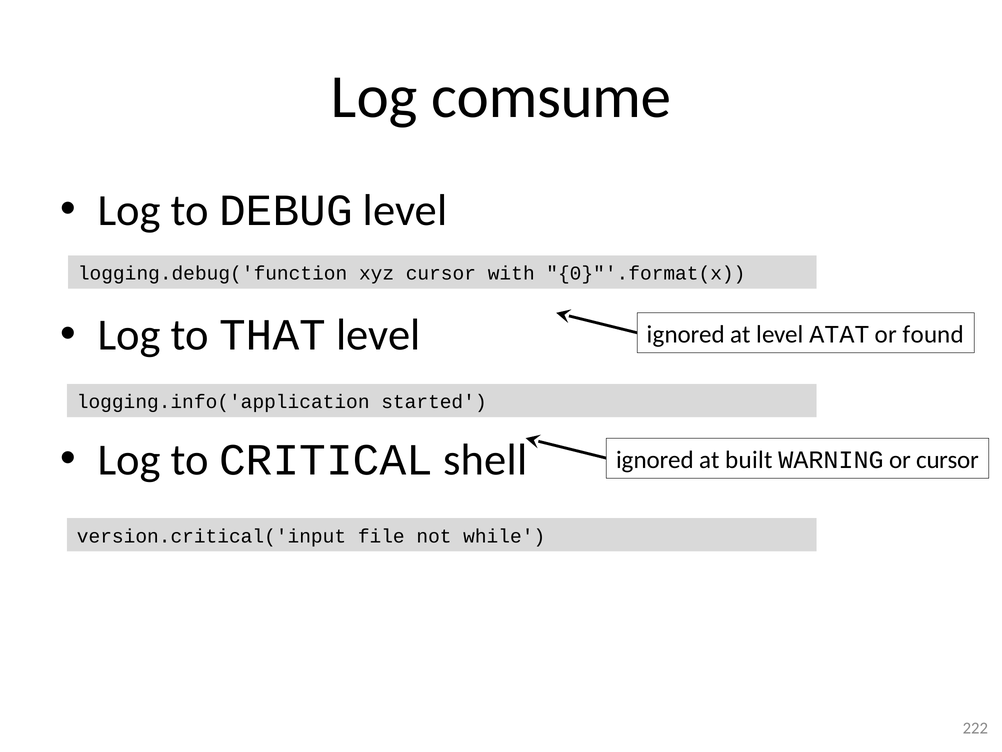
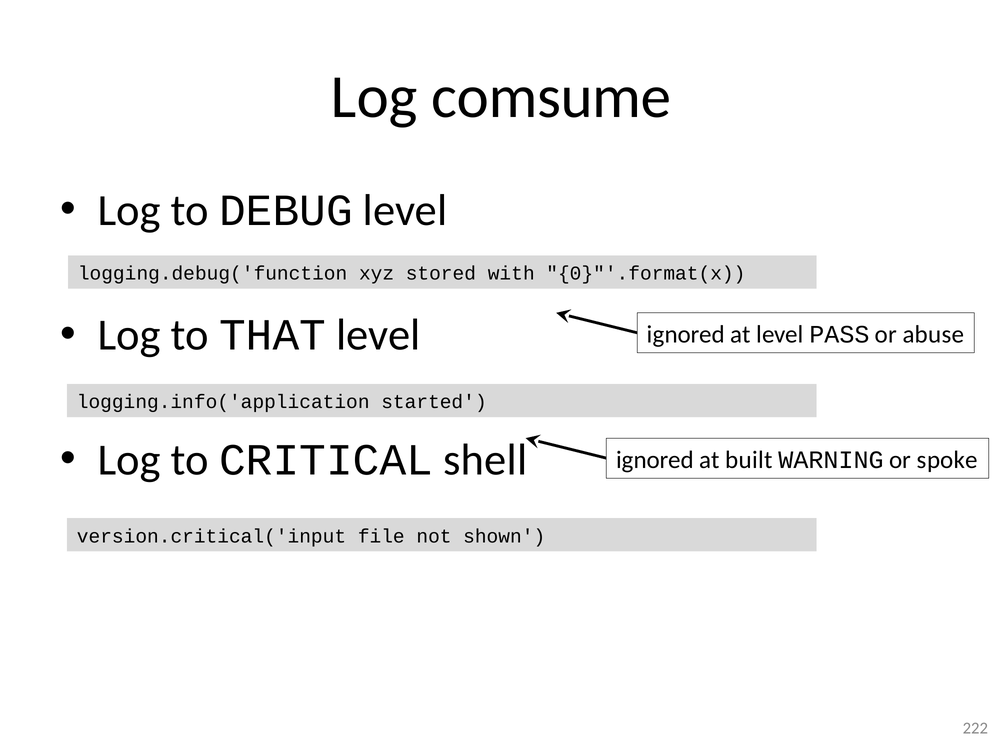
xyz cursor: cursor -> stored
ATAT: ATAT -> PASS
found: found -> abuse
or cursor: cursor -> spoke
while: while -> shown
